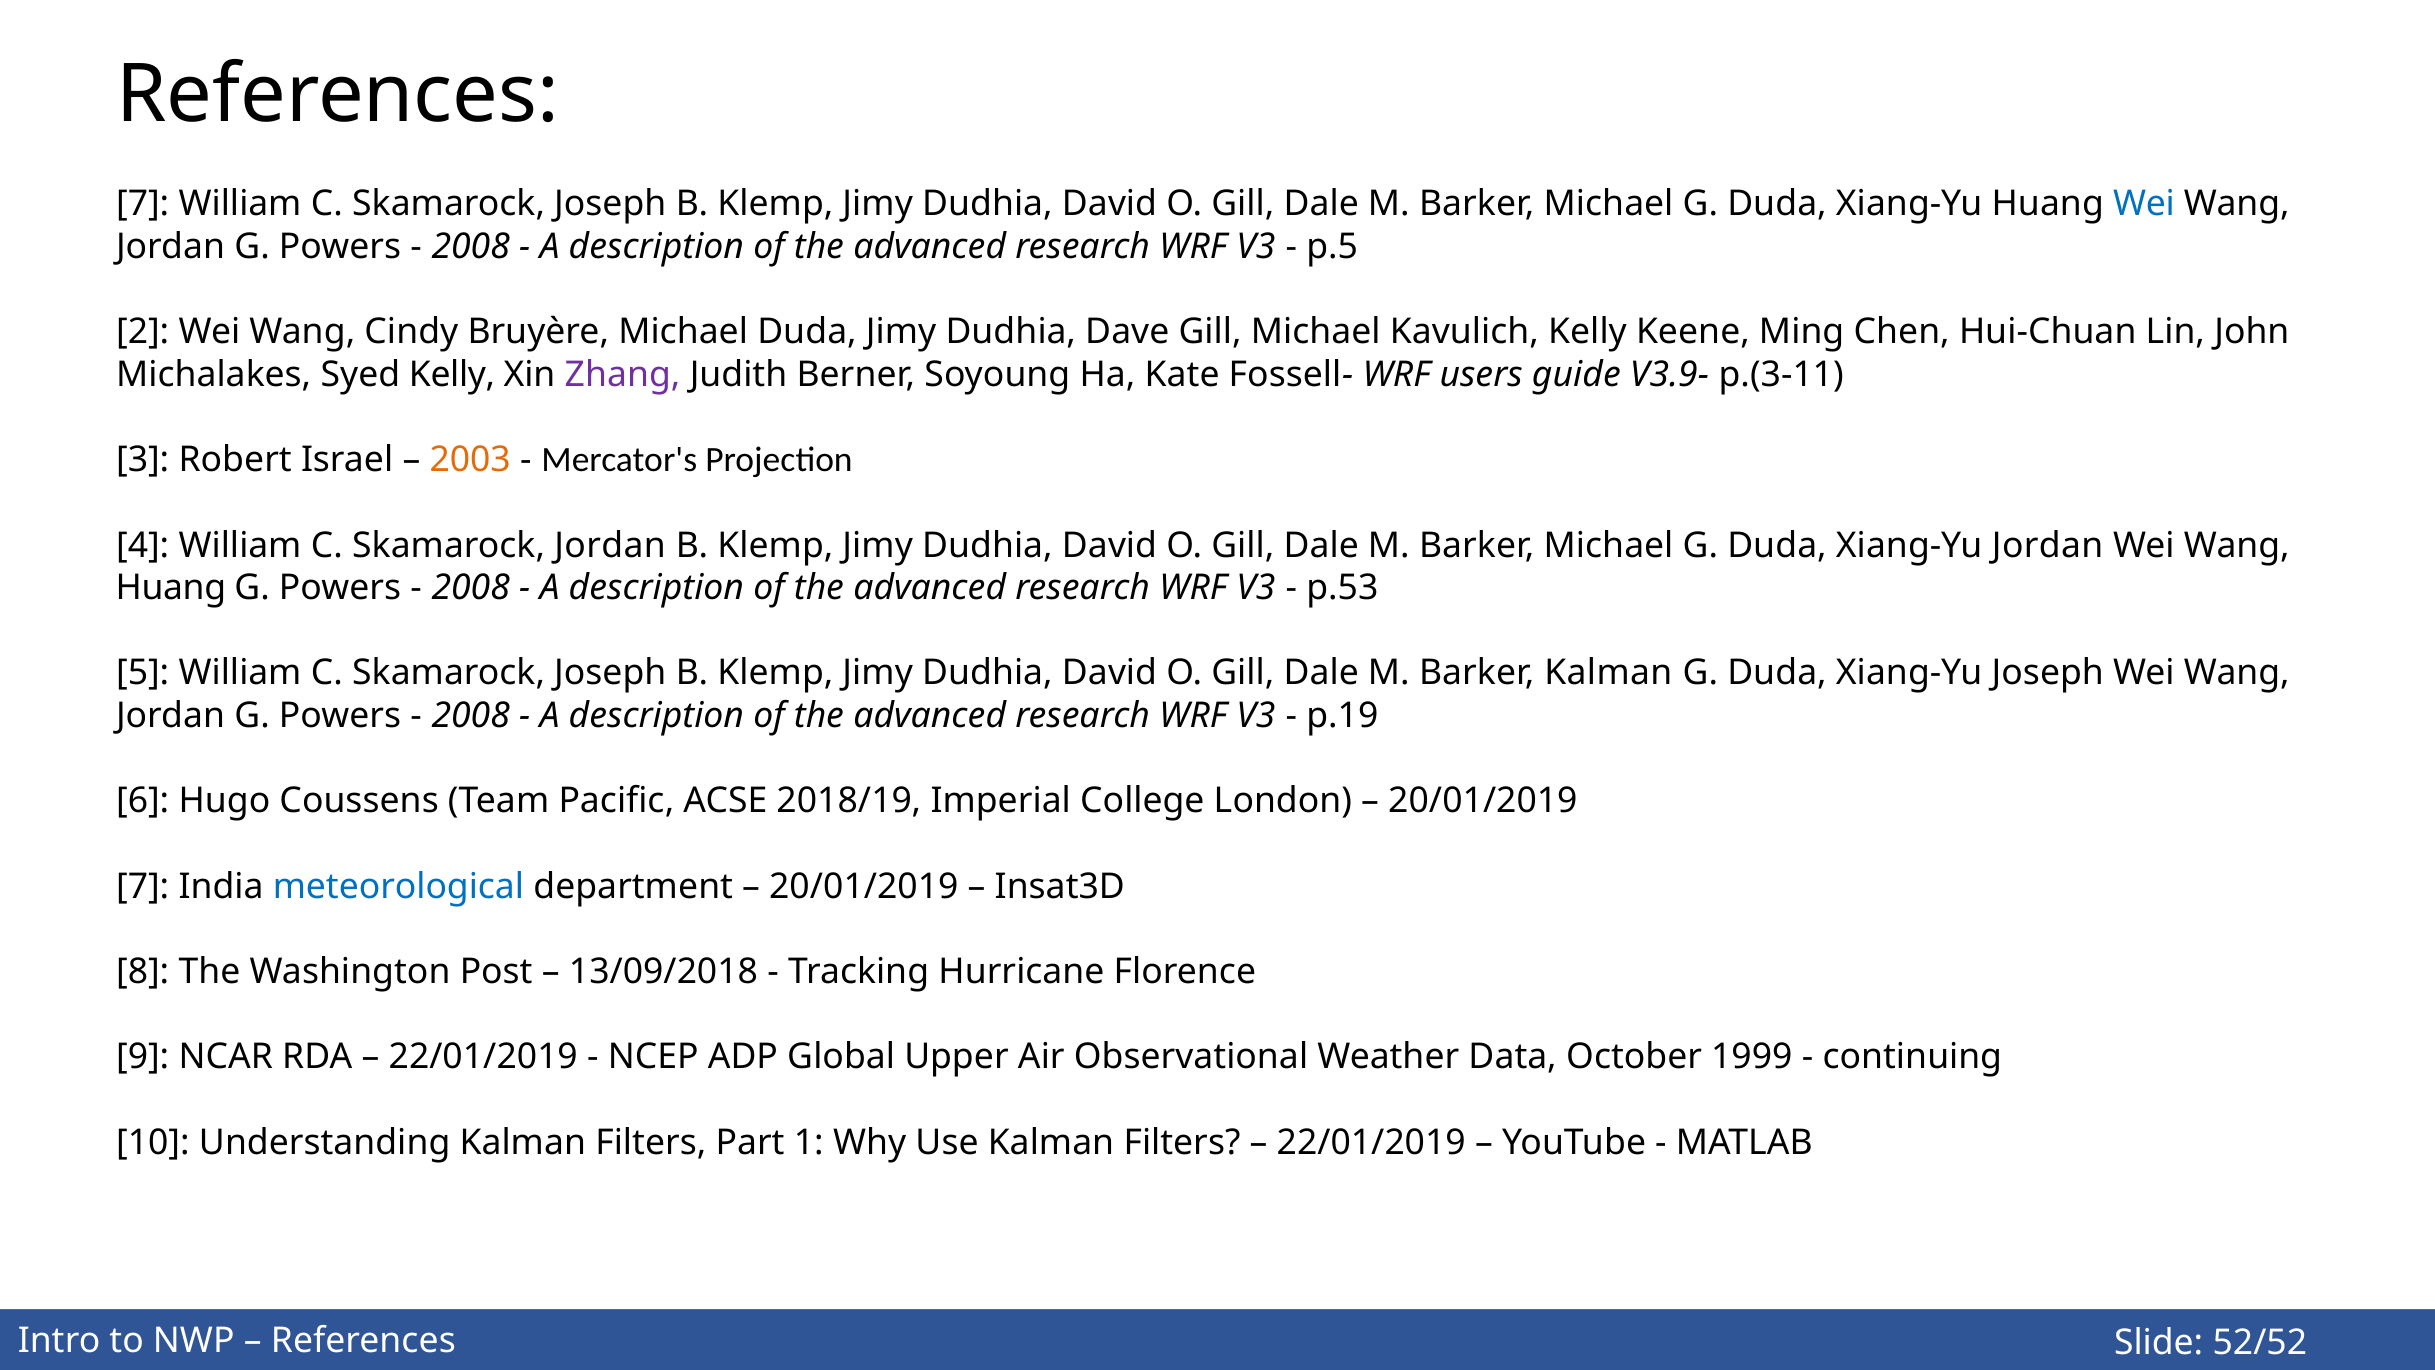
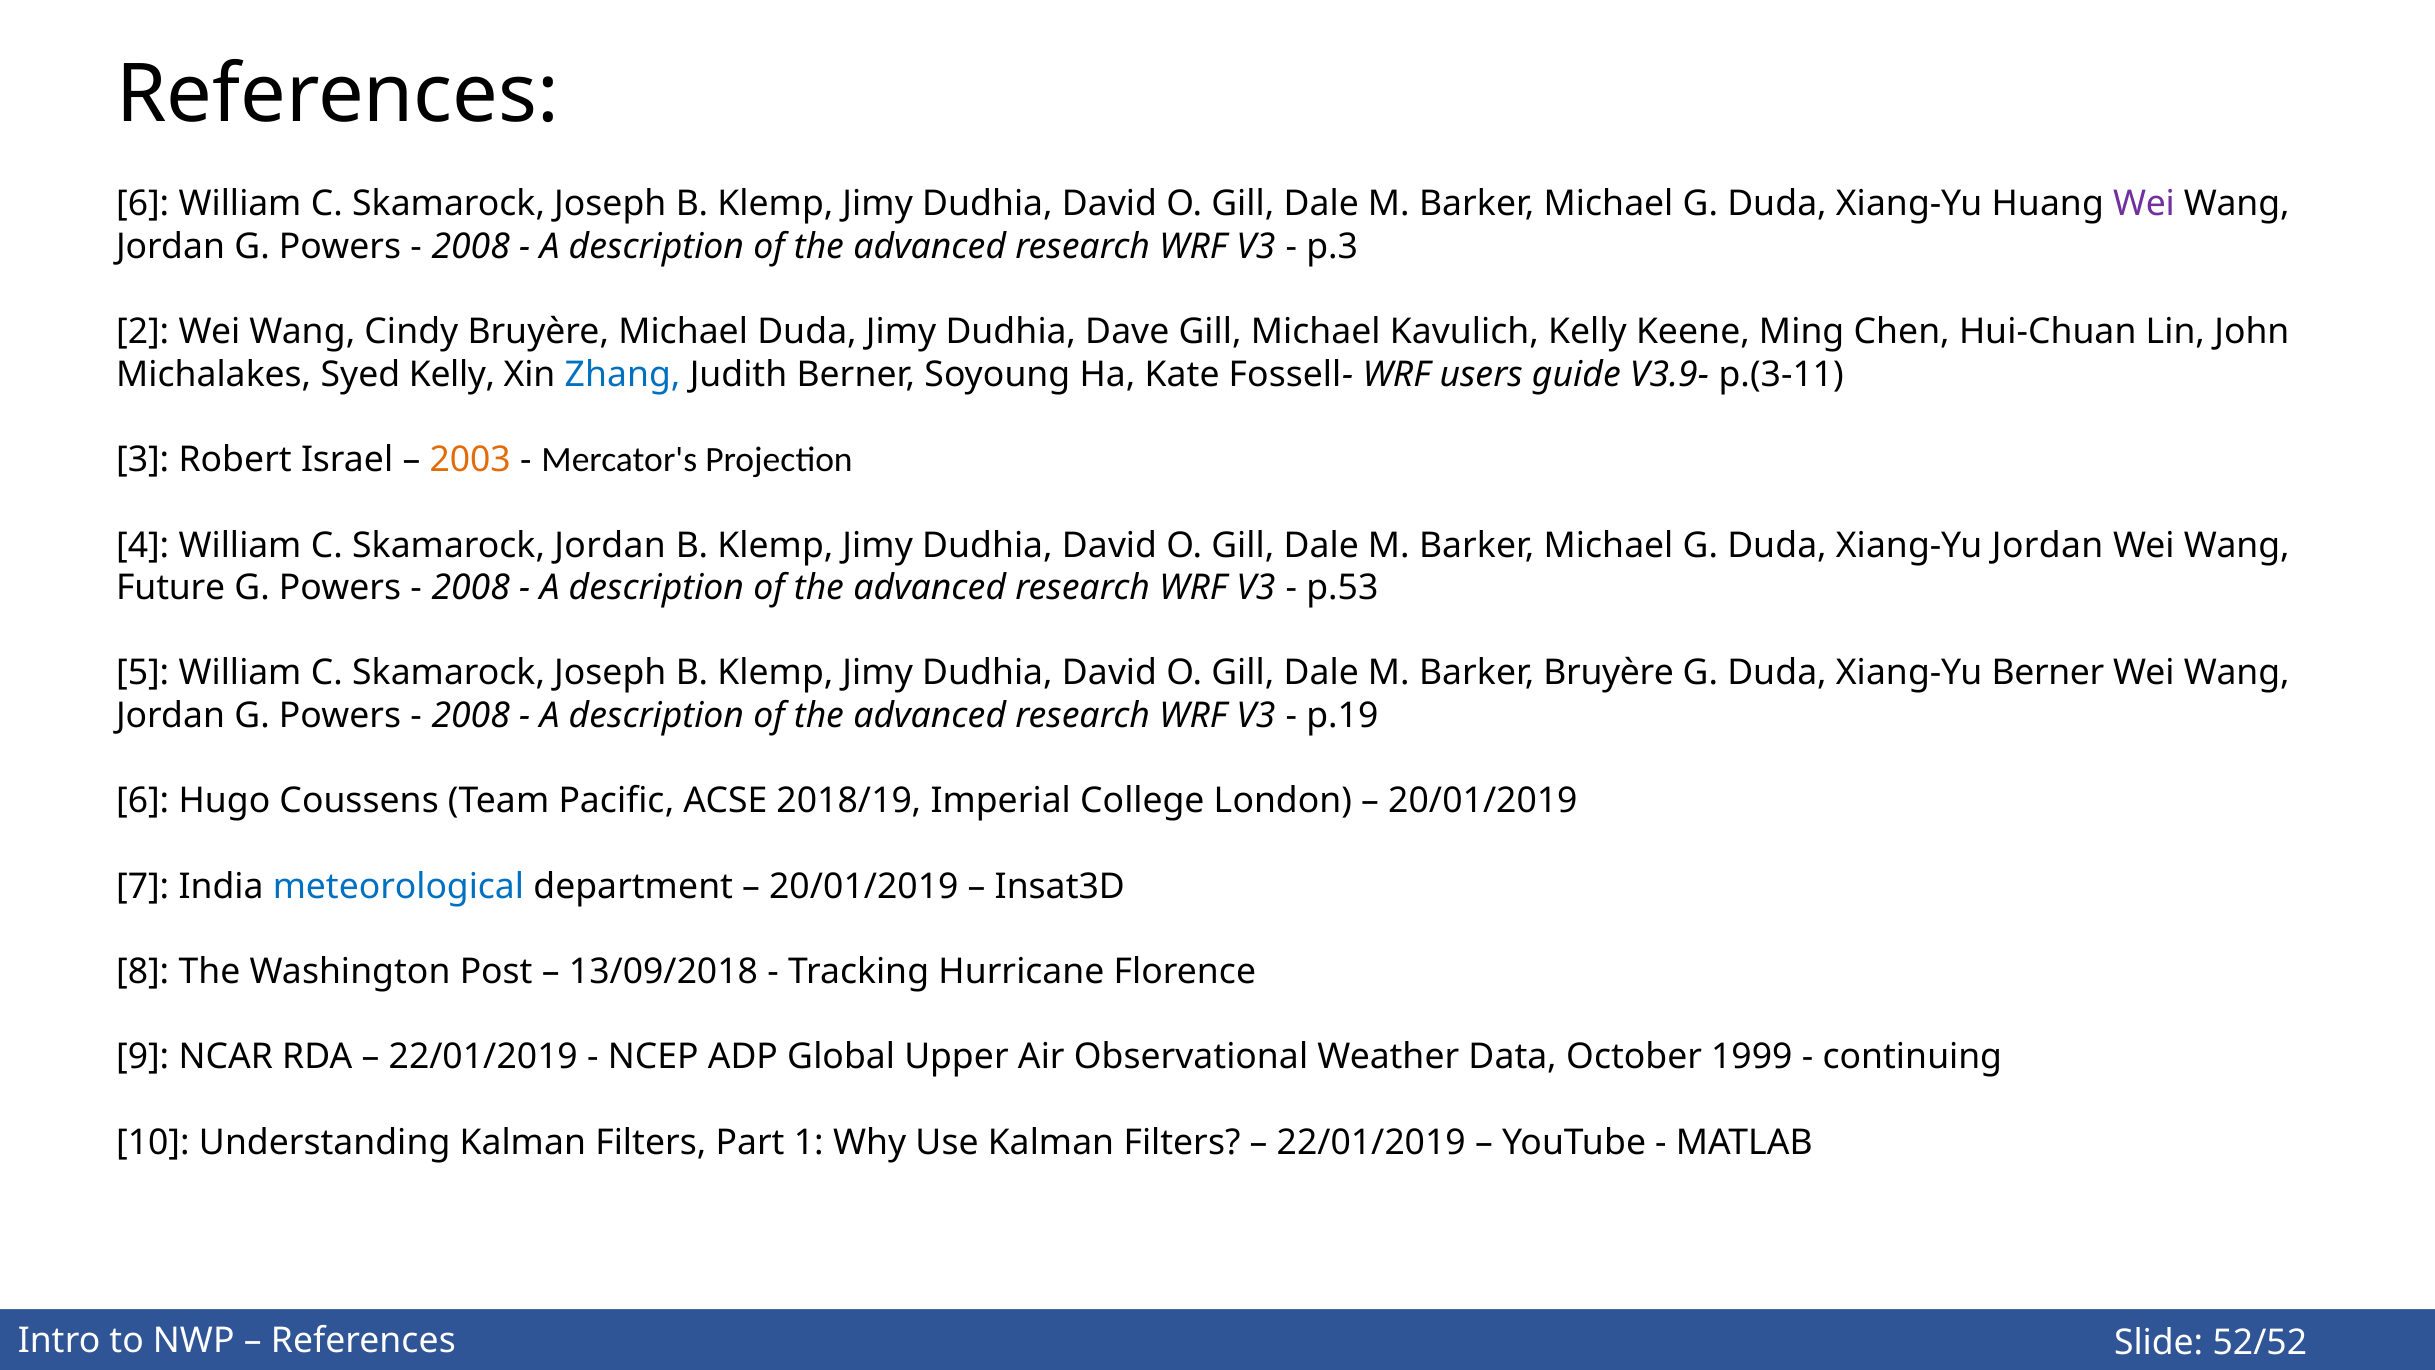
7 at (143, 204): 7 -> 6
Wei at (2144, 204) colour: blue -> purple
p.5: p.5 -> p.3
Zhang colour: purple -> blue
Huang at (171, 588): Huang -> Future
Barker Kalman: Kalman -> Bruyère
Xiang-Yu Joseph: Joseph -> Berner
